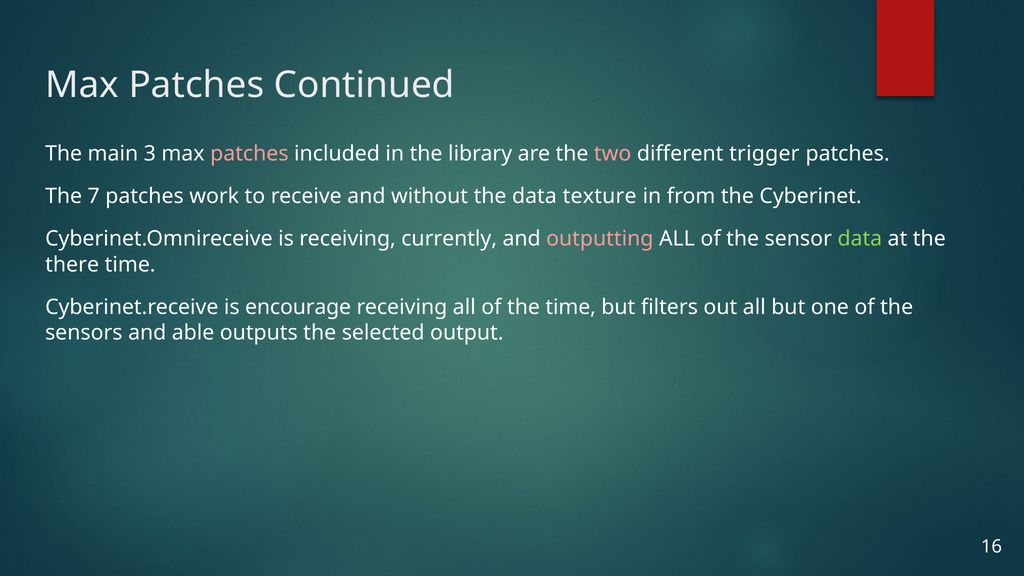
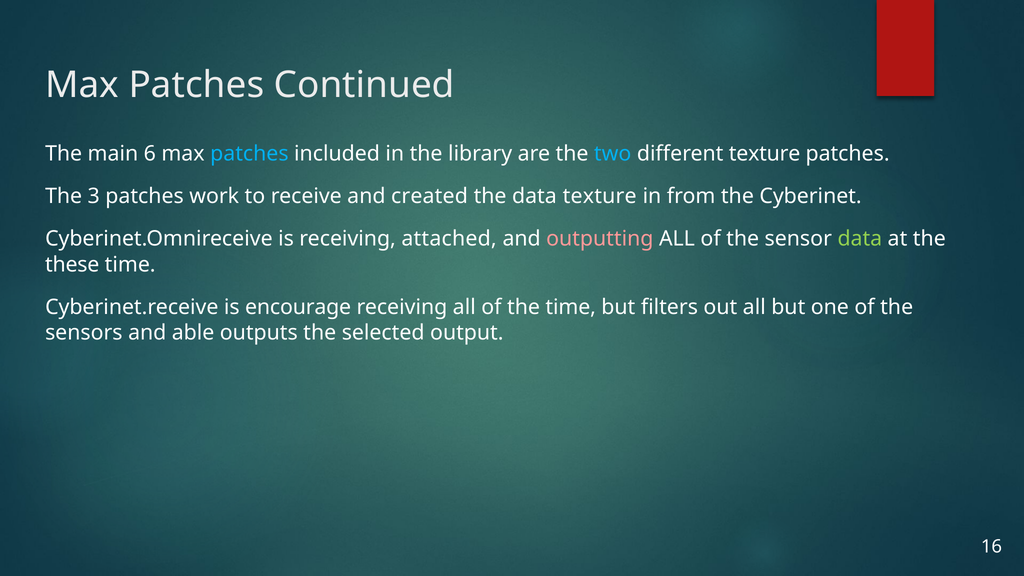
3: 3 -> 6
patches at (249, 154) colour: pink -> light blue
two colour: pink -> light blue
different trigger: trigger -> texture
7: 7 -> 3
without: without -> created
currently: currently -> attached
there: there -> these
